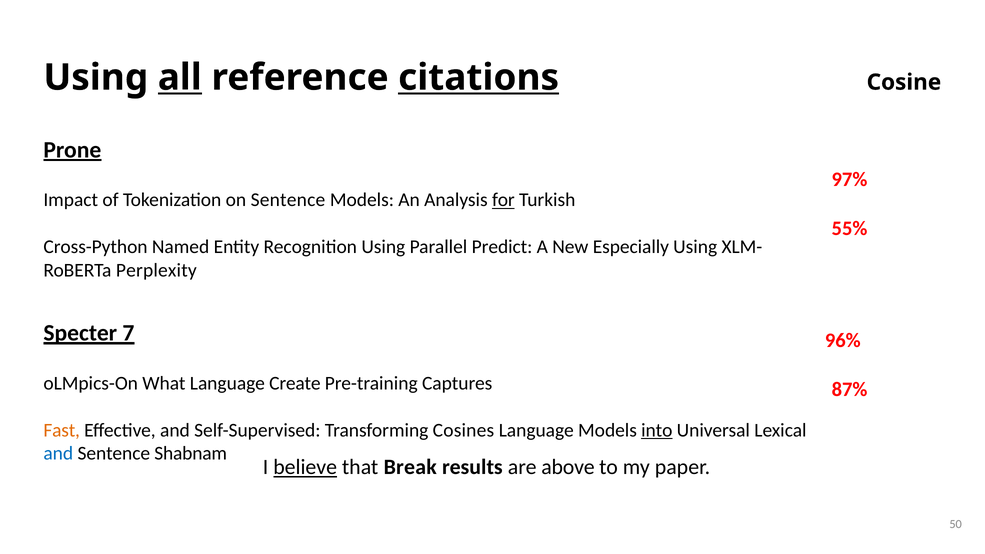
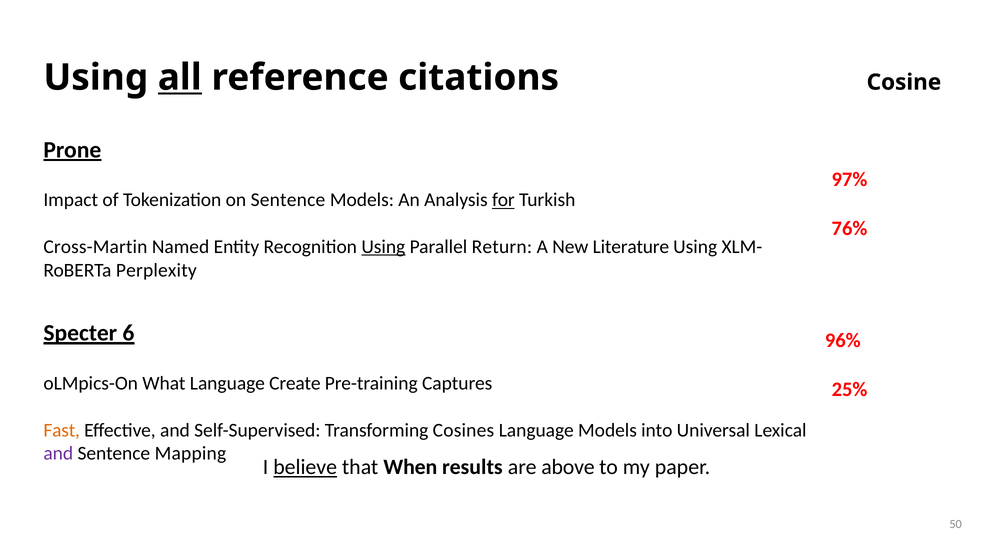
citations underline: present -> none
55%: 55% -> 76%
Cross-Python: Cross-Python -> Cross-Martin
Using at (383, 247) underline: none -> present
Predict: Predict -> Return
Especially: Especially -> Literature
7: 7 -> 6
87%: 87% -> 25%
into underline: present -> none
and at (58, 454) colour: blue -> purple
Shabnam: Shabnam -> Mapping
Break: Break -> When
